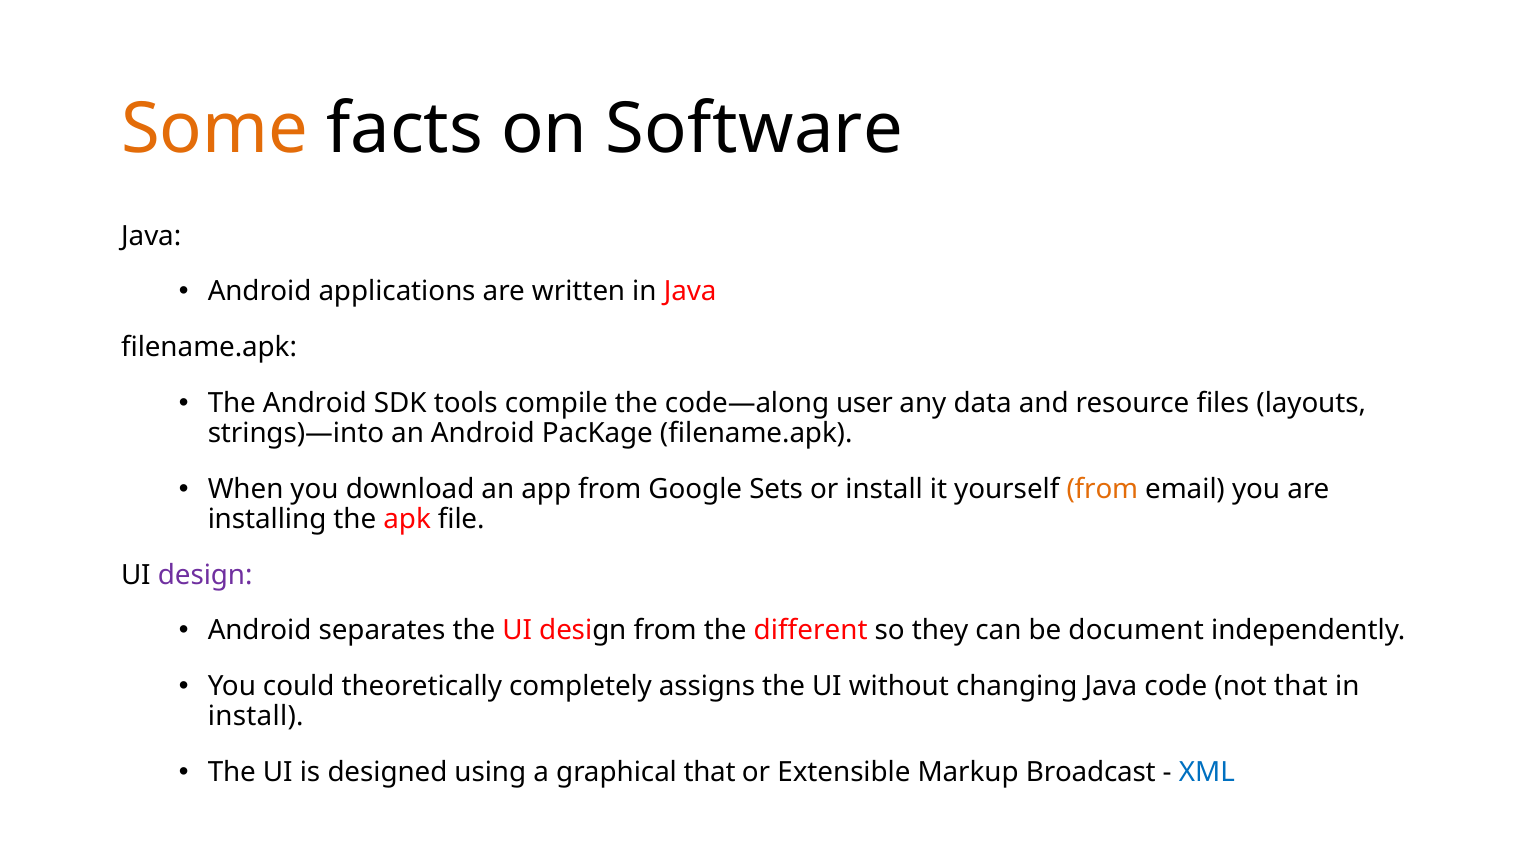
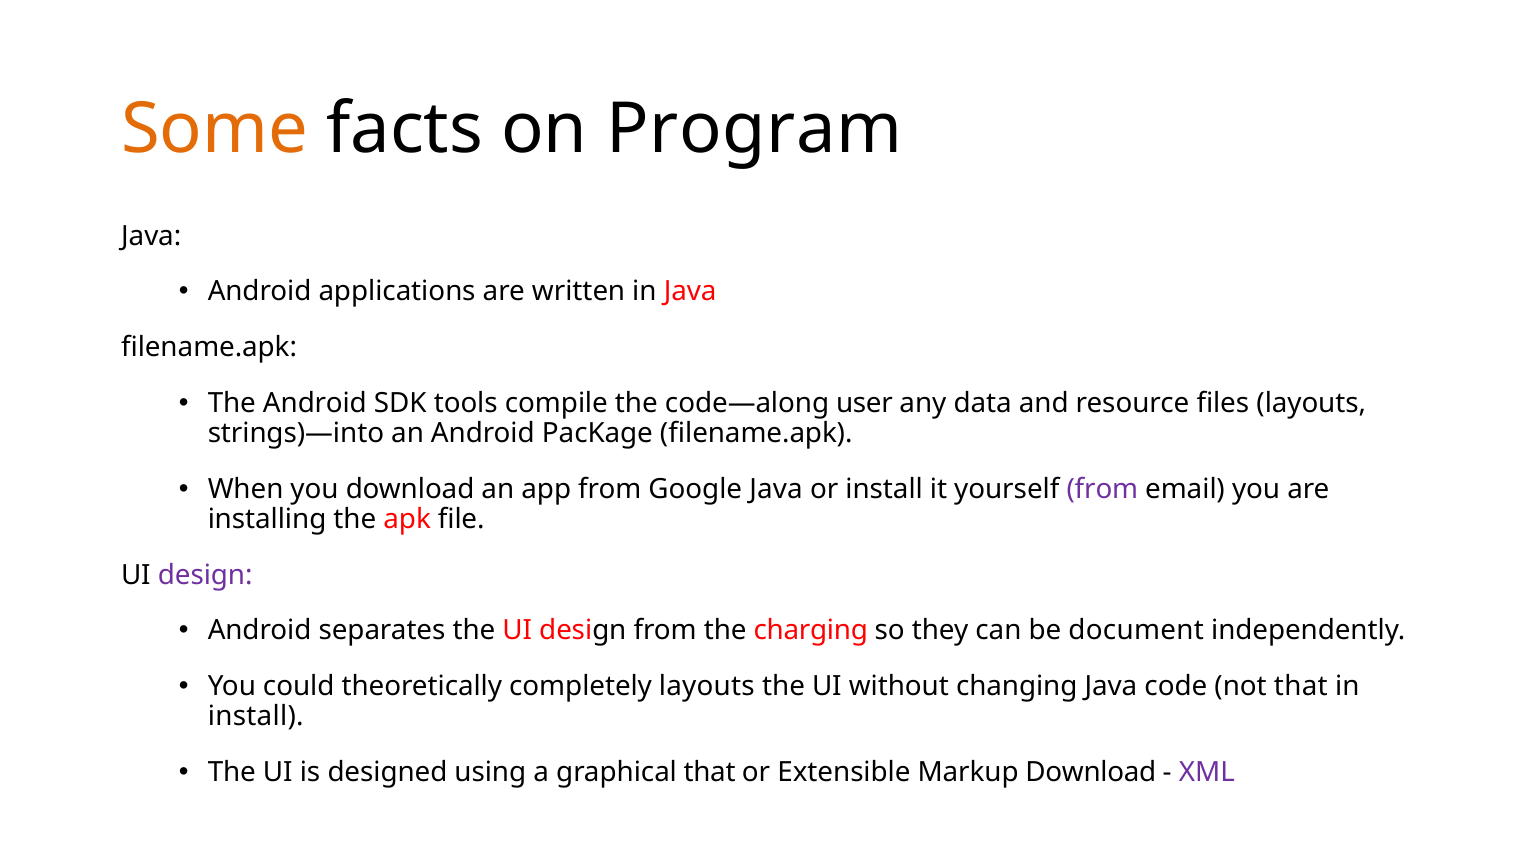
Software: Software -> Program
Google Sets: Sets -> Java
from at (1102, 489) colour: orange -> purple
different: different -> charging
completely assigns: assigns -> layouts
Markup Broadcast: Broadcast -> Download
XML colour: blue -> purple
